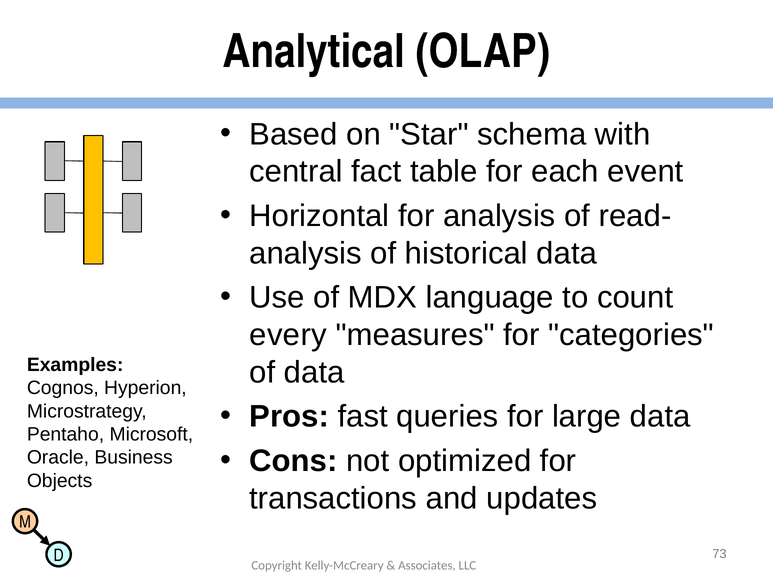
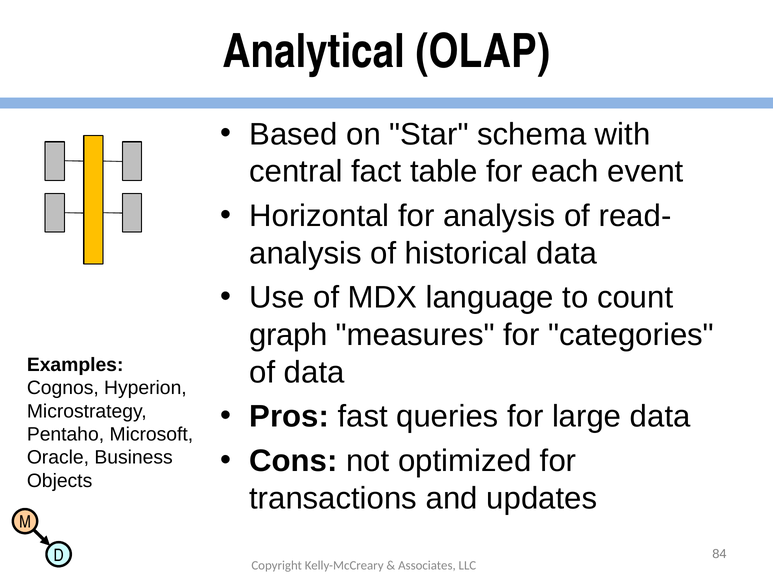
every: every -> graph
73: 73 -> 84
